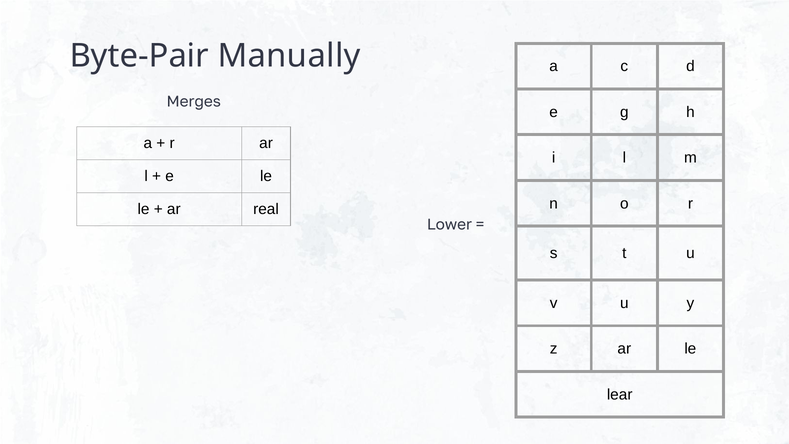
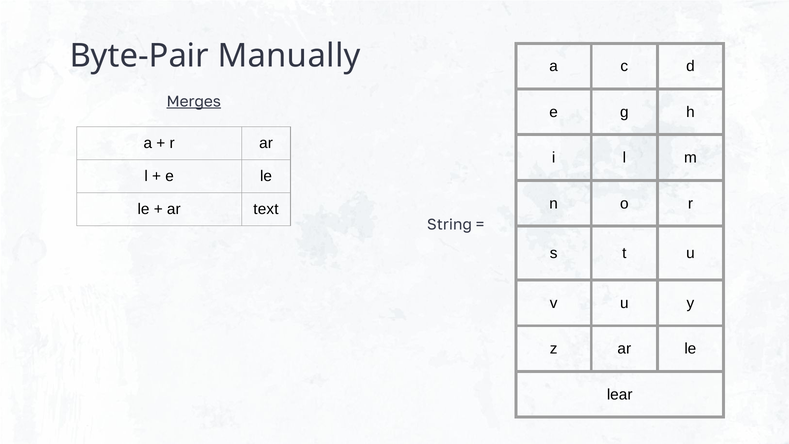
Merges underline: none -> present
real: real -> text
Lower: Lower -> String
